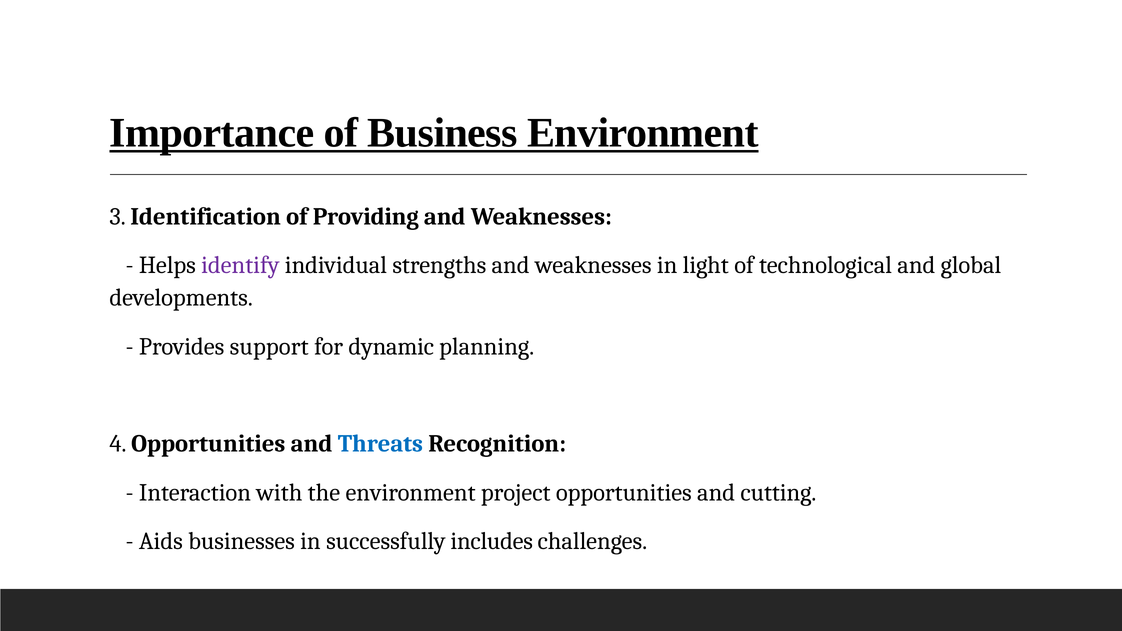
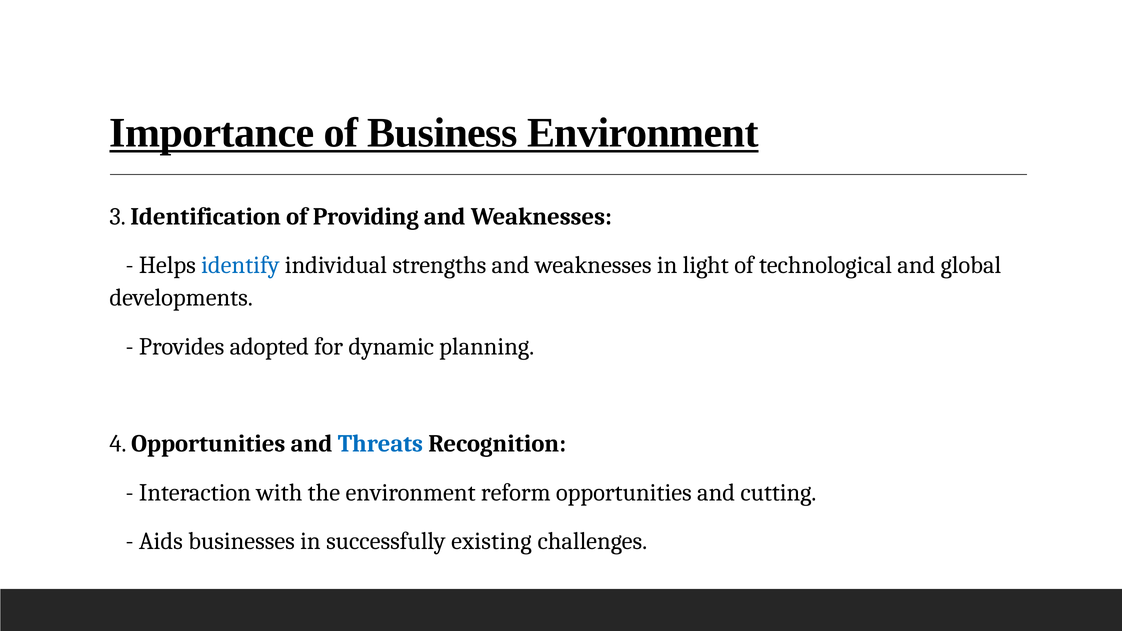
identify colour: purple -> blue
support: support -> adopted
project: project -> reform
includes: includes -> existing
